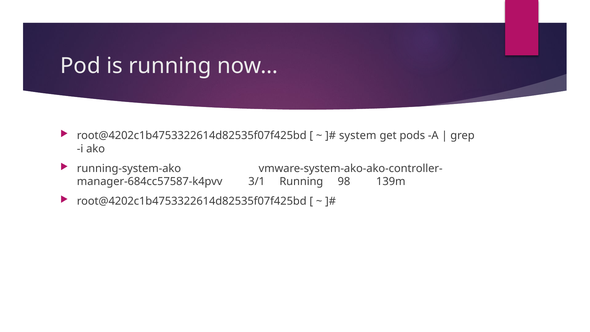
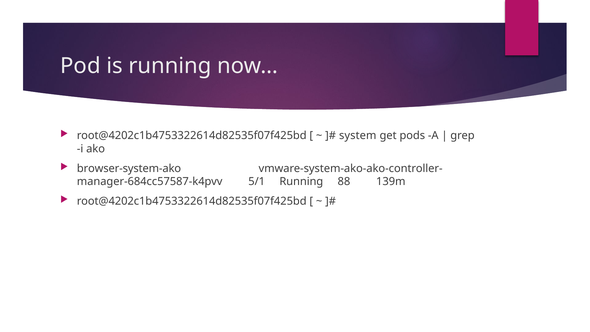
running-system-ako: running-system-ako -> browser-system-ako
3/1: 3/1 -> 5/1
98: 98 -> 88
